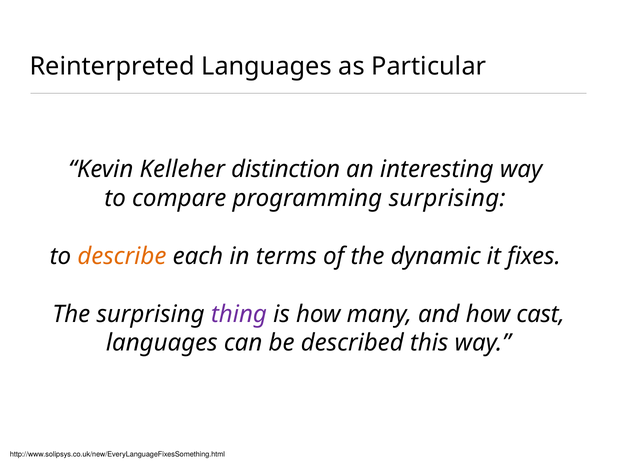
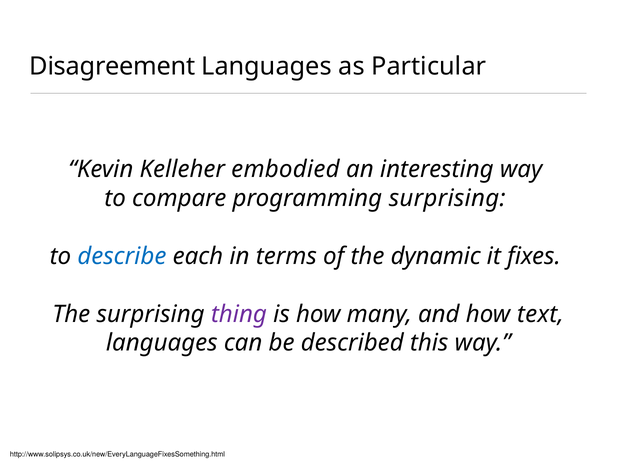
Reinterpreted: Reinterpreted -> Disagreement
distinction: distinction -> embodied
describe colour: orange -> blue
cast: cast -> text
